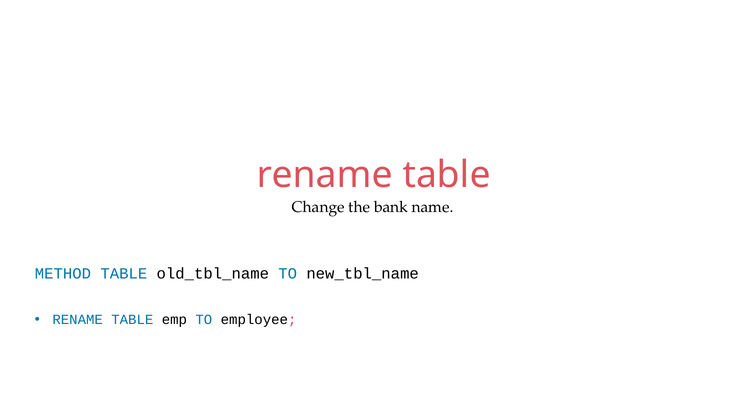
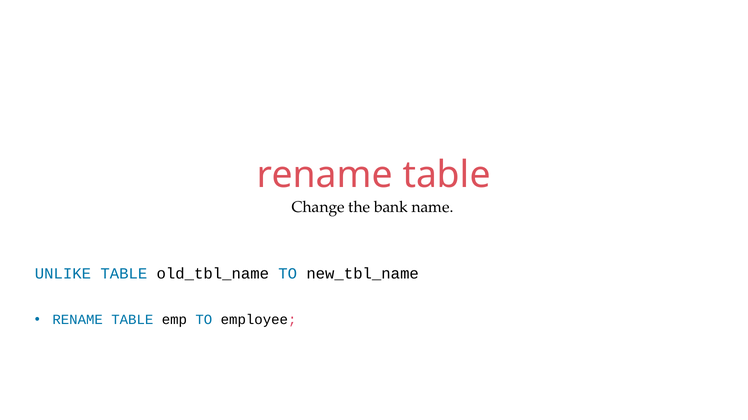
METHOD: METHOD -> UNLIKE
